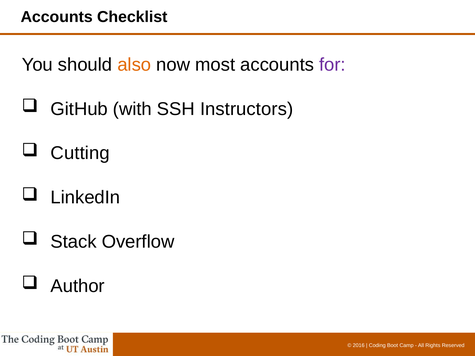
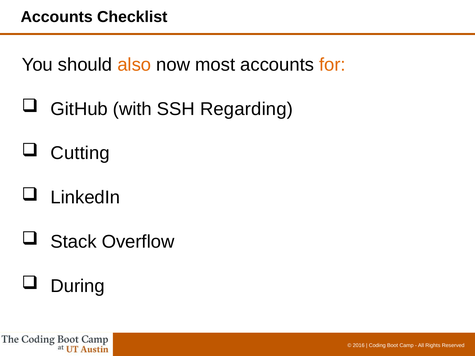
for colour: purple -> orange
Instructors: Instructors -> Regarding
Author: Author -> During
